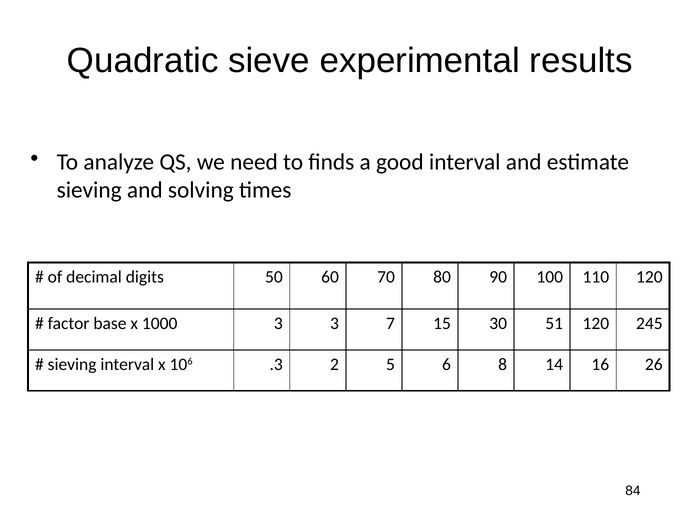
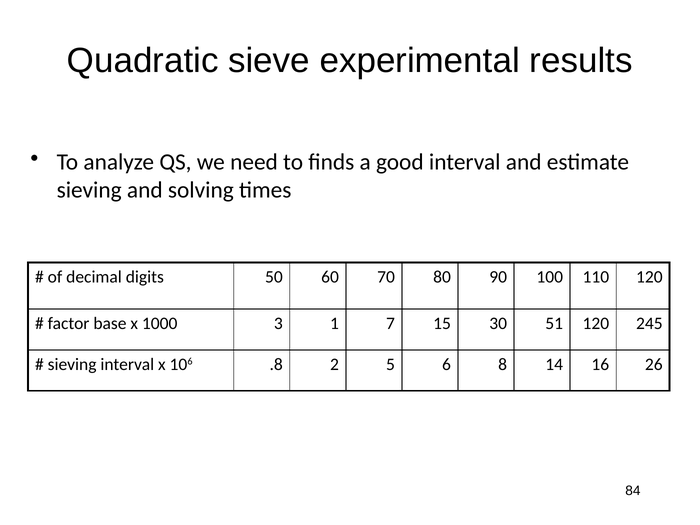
3 3: 3 -> 1
.3: .3 -> .8
